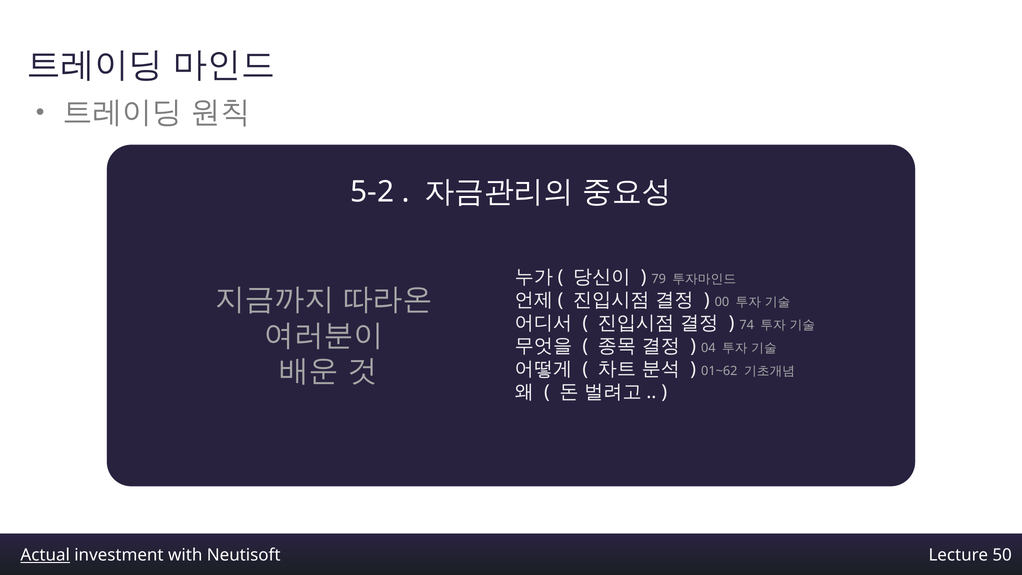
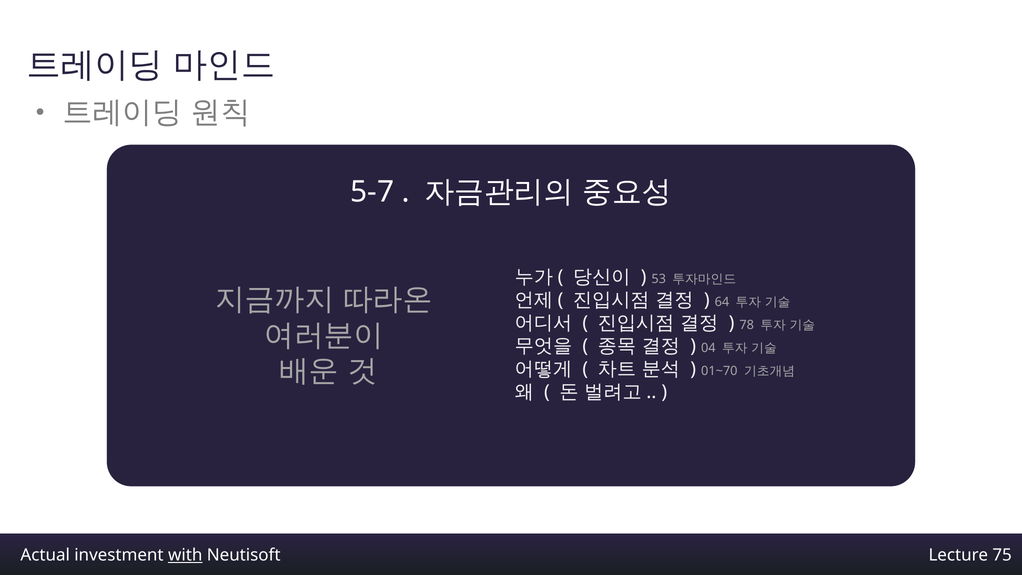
5-2: 5-2 -> 5-7
79: 79 -> 53
00: 00 -> 64
74: 74 -> 78
01~62: 01~62 -> 01~70
Actual underline: present -> none
with underline: none -> present
50: 50 -> 75
